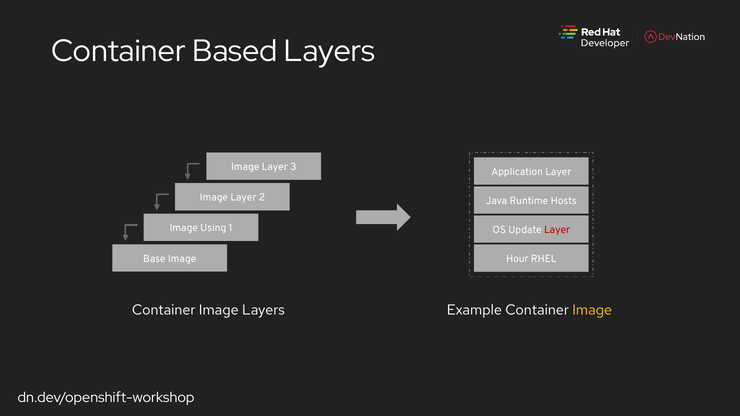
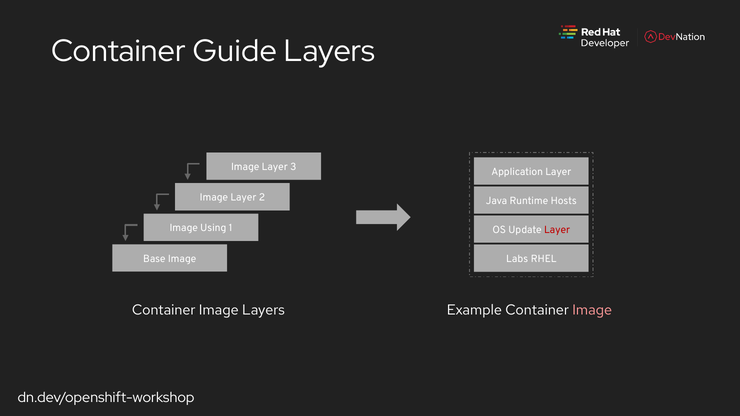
Based: Based -> Guide
Hour: Hour -> Labs
Image at (592, 310) colour: yellow -> pink
